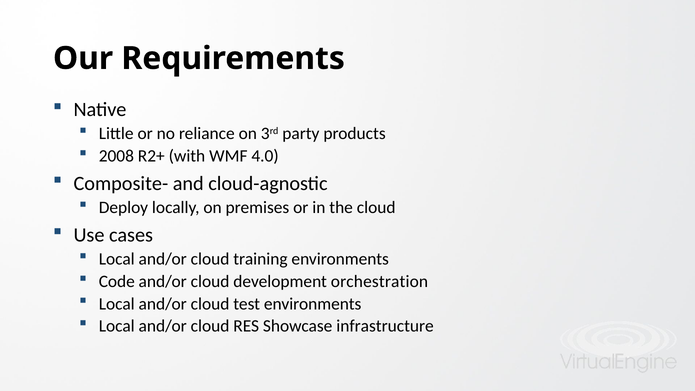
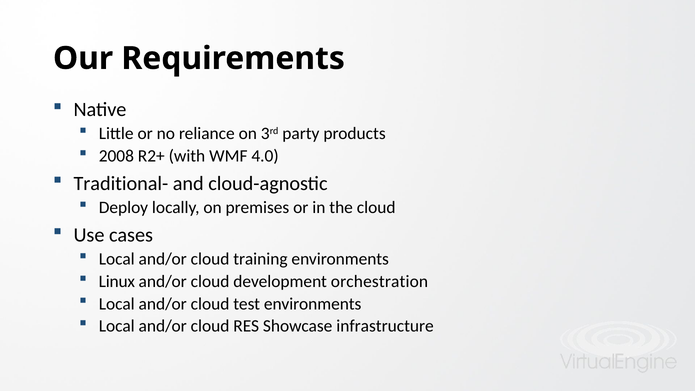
Composite-: Composite- -> Traditional-
Code: Code -> Linux
